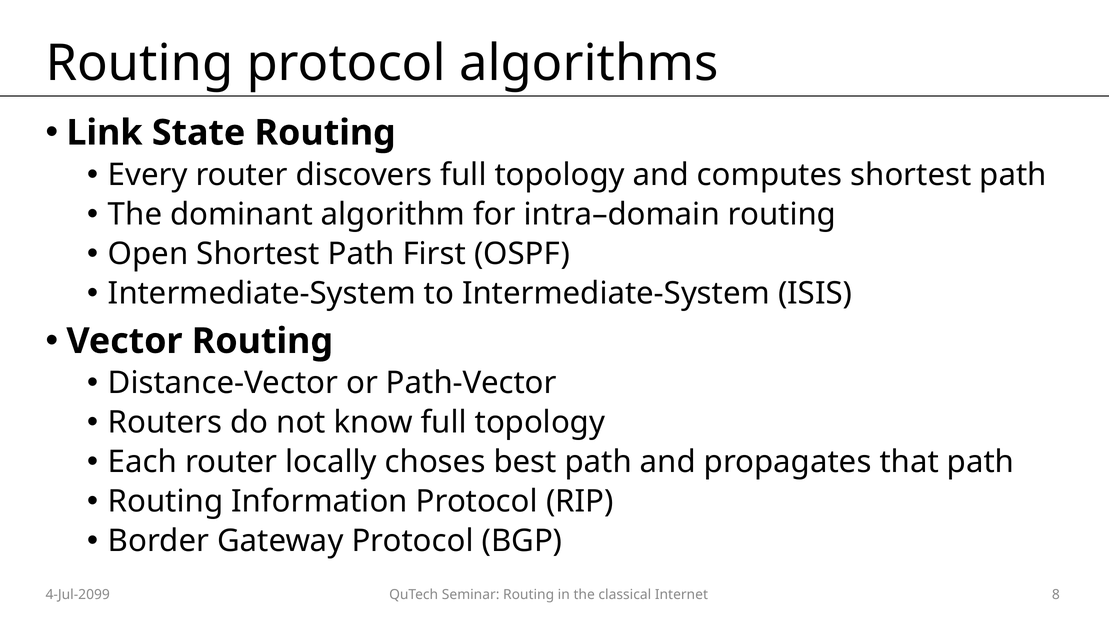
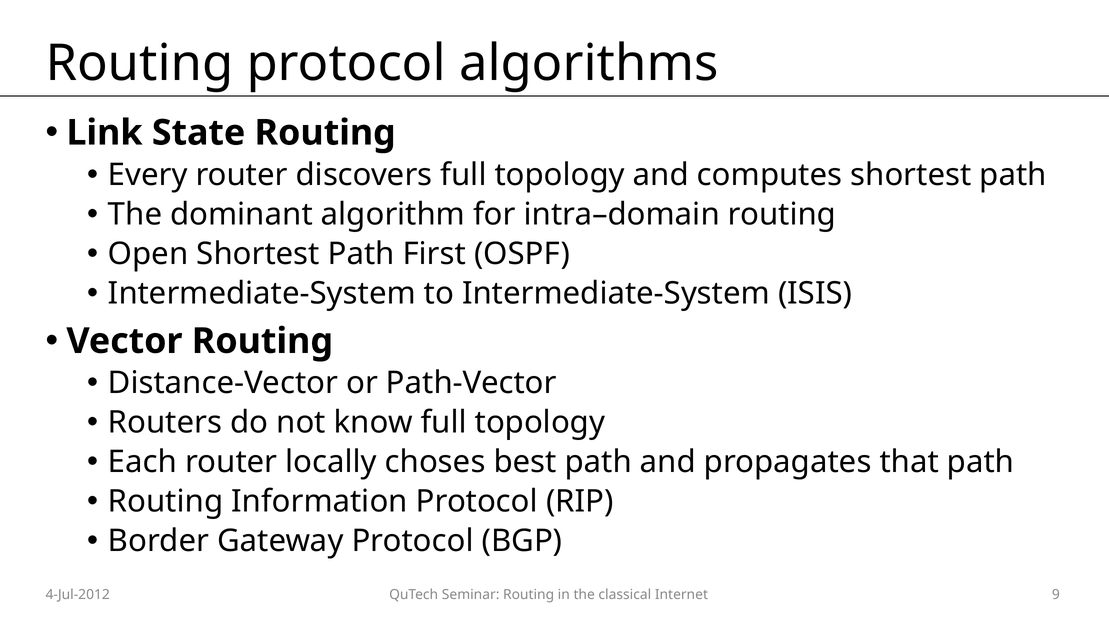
4-Jul-2099: 4-Jul-2099 -> 4-Jul-2012
8: 8 -> 9
